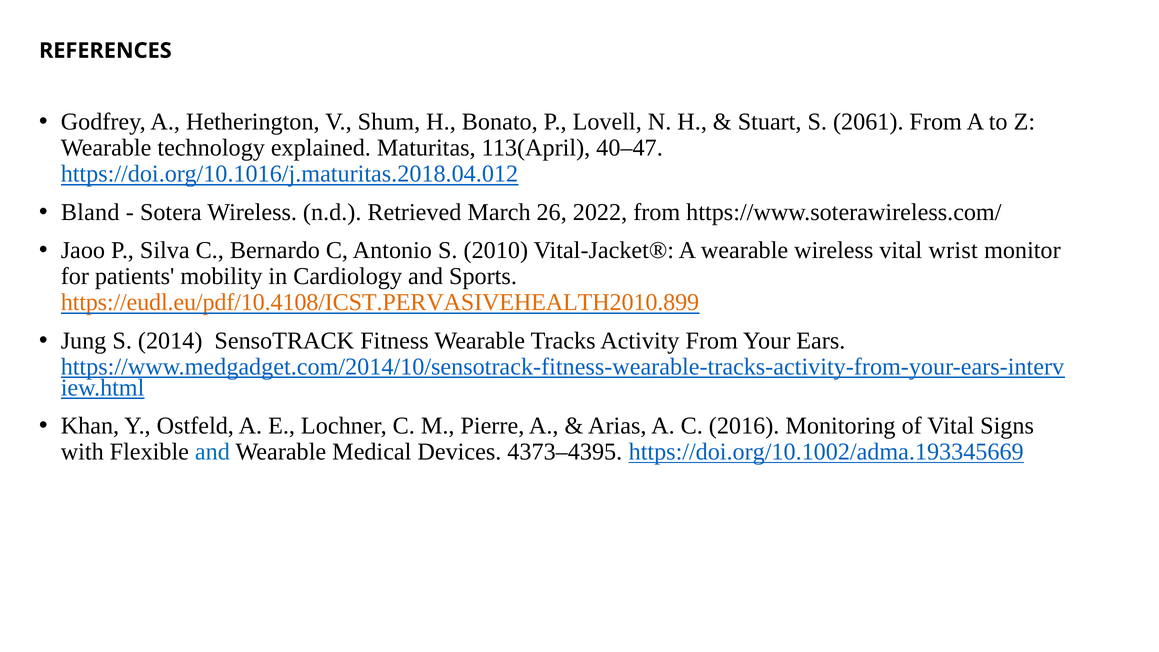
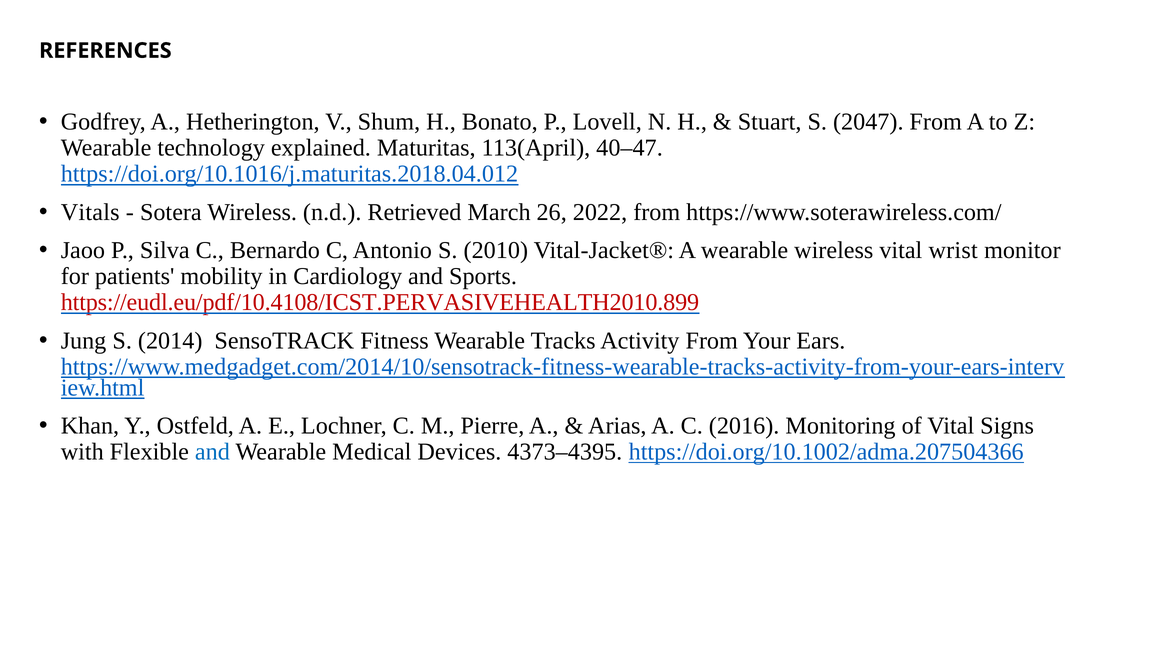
2061: 2061 -> 2047
Bland: Bland -> Vitals
https://eudl.eu/pdf/10.4108/ICST.PERVASIVEHEALTH2010.899 colour: orange -> red
https://doi.org/10.1002/adma.193345669: https://doi.org/10.1002/adma.193345669 -> https://doi.org/10.1002/adma.207504366
